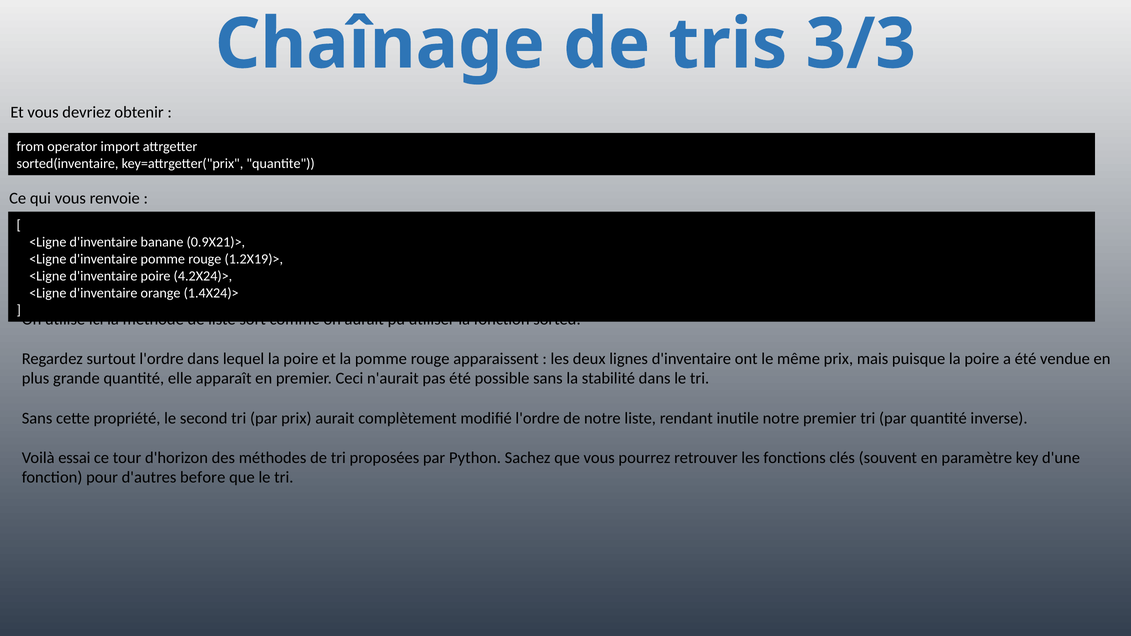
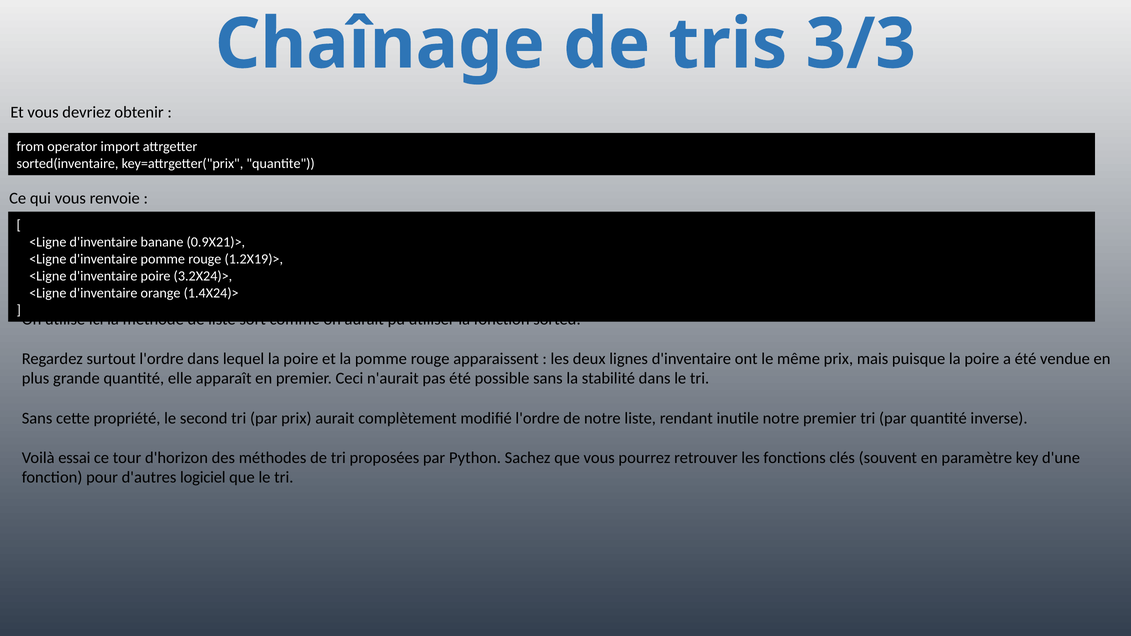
4.2X24)>: 4.2X24)> -> 3.2X24)>
before: before -> logiciel
